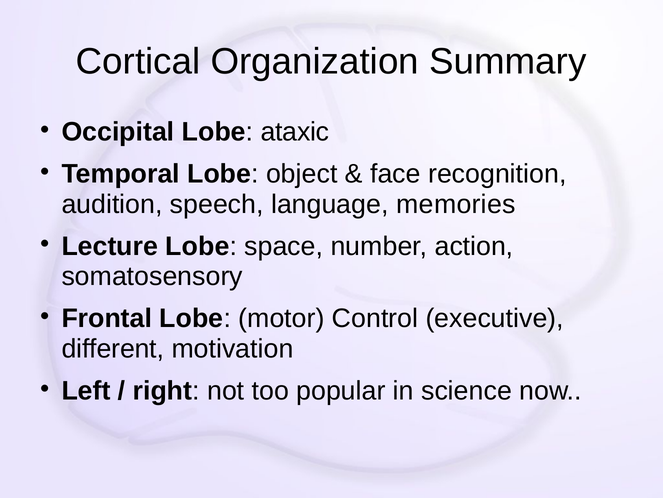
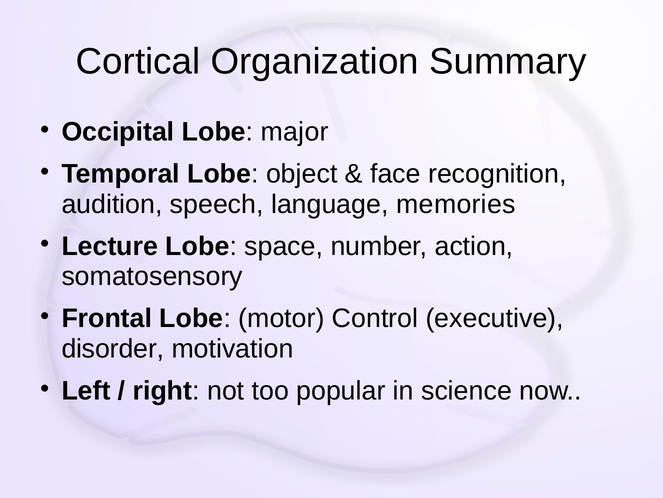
ataxic: ataxic -> major
different: different -> disorder
